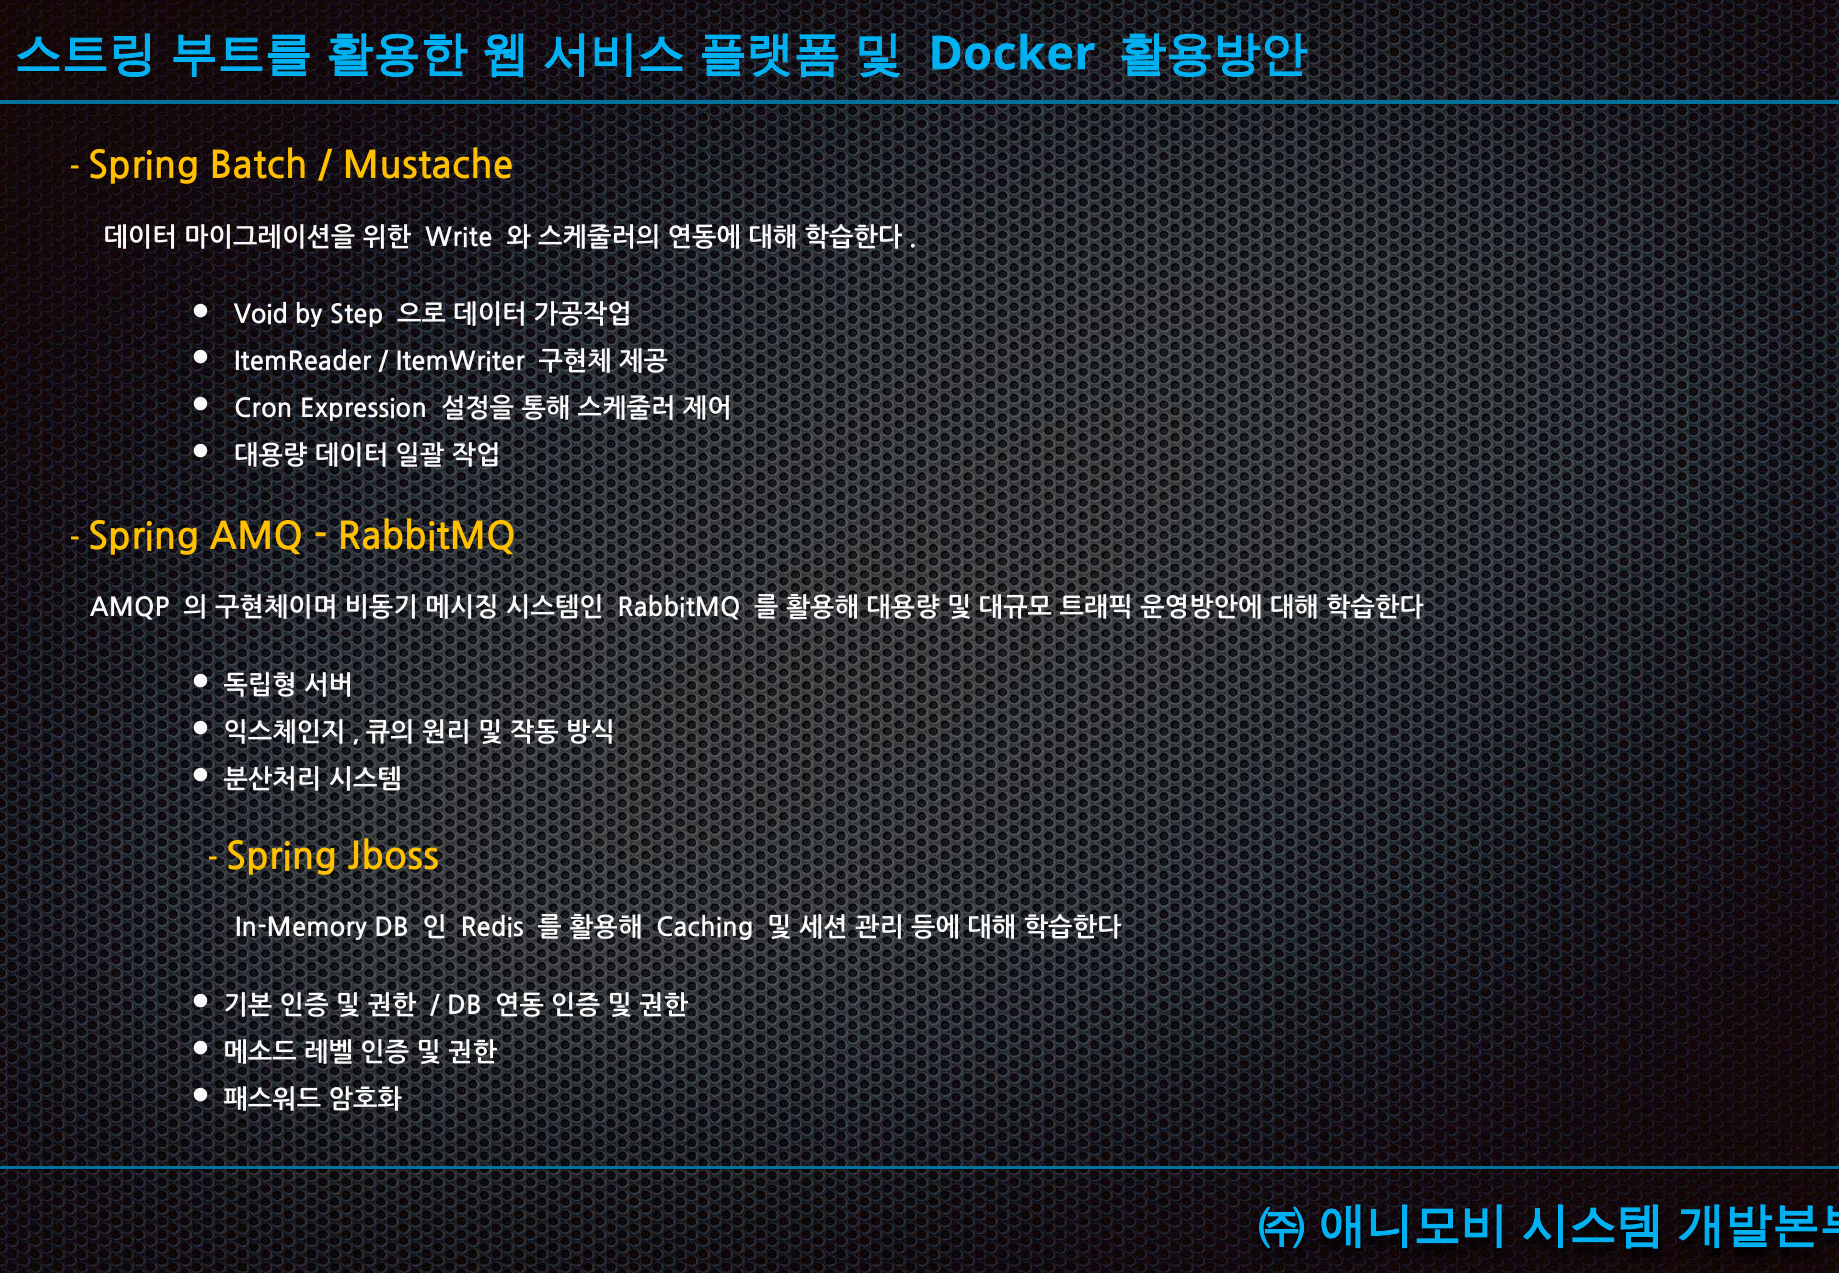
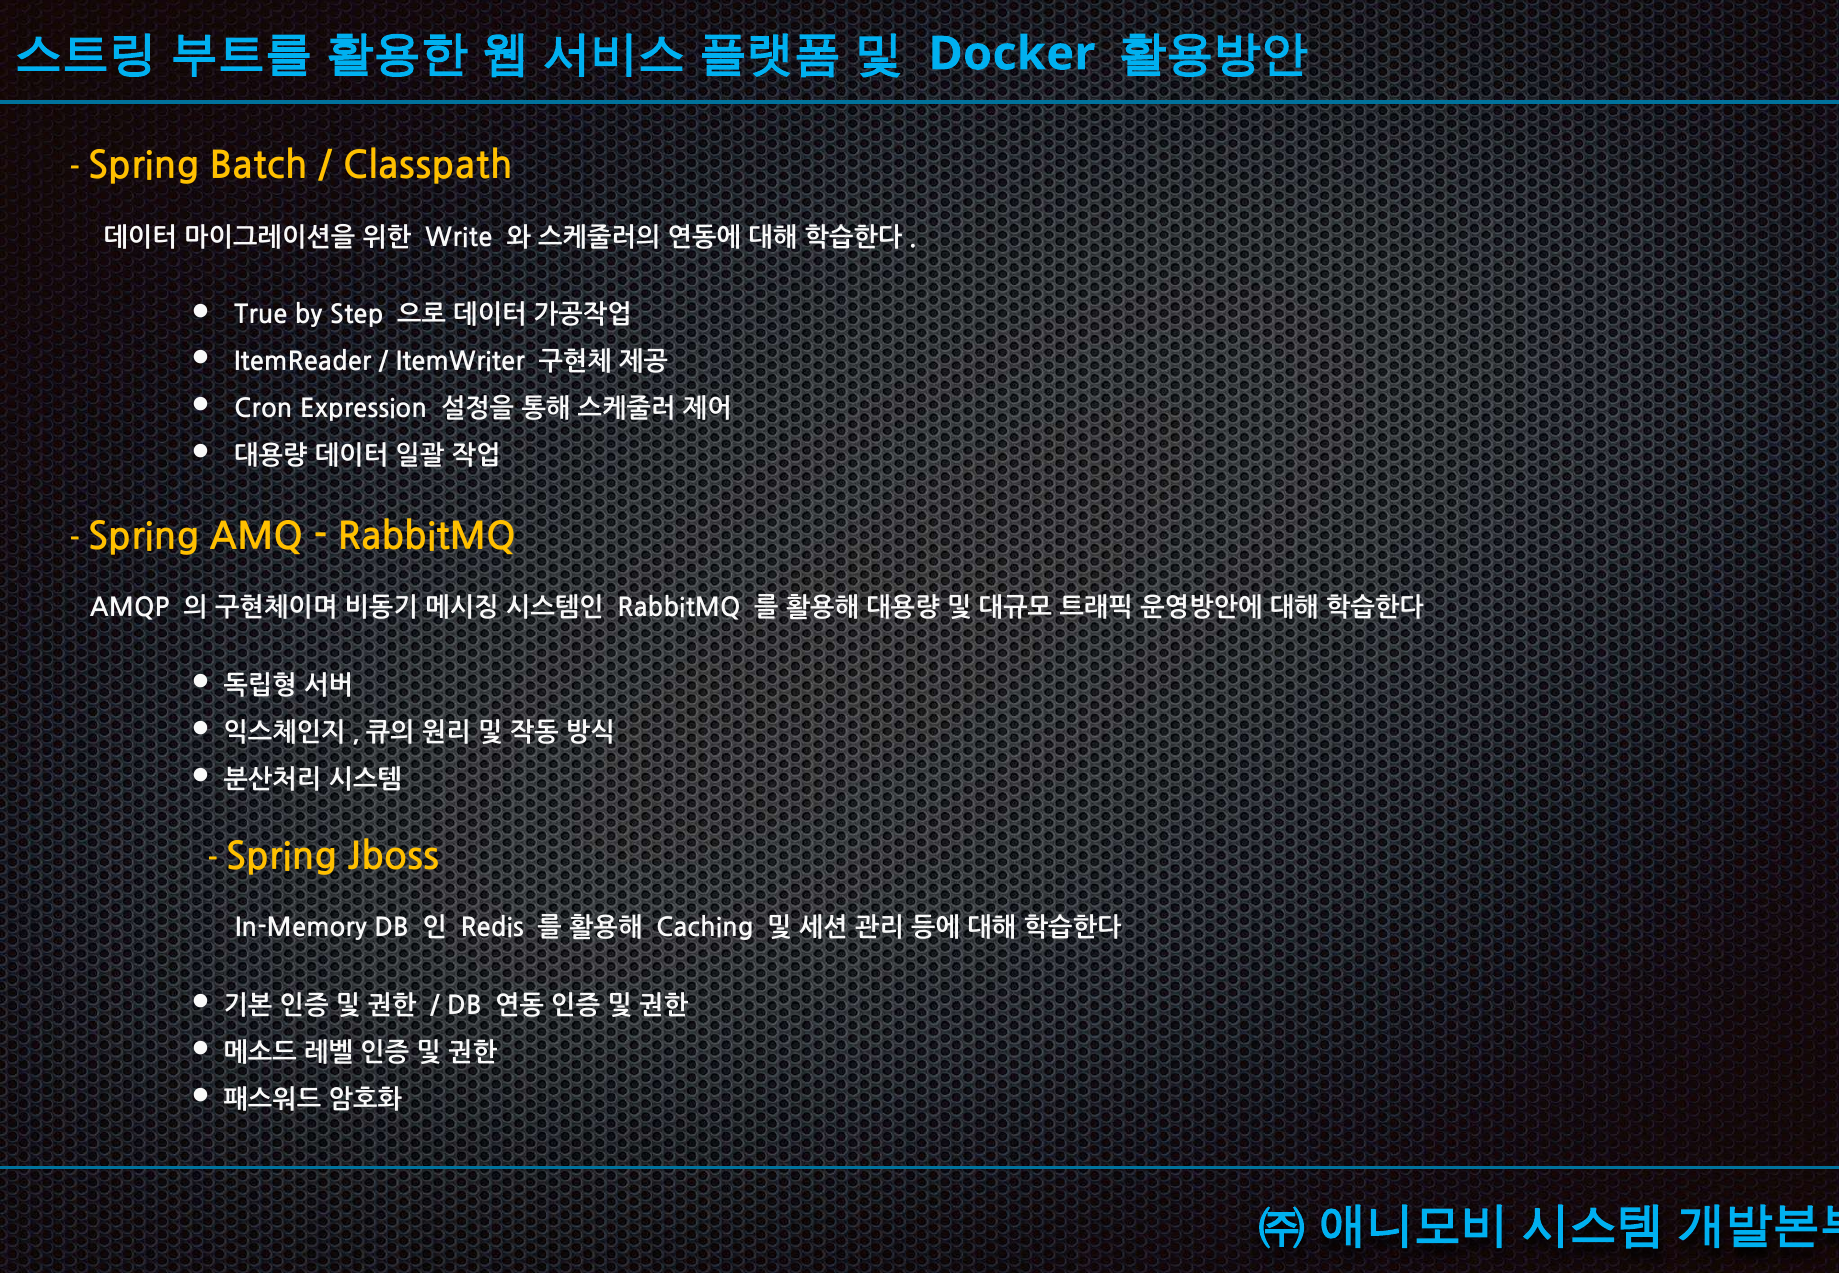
Mustache: Mustache -> Classpath
Void: Void -> True
